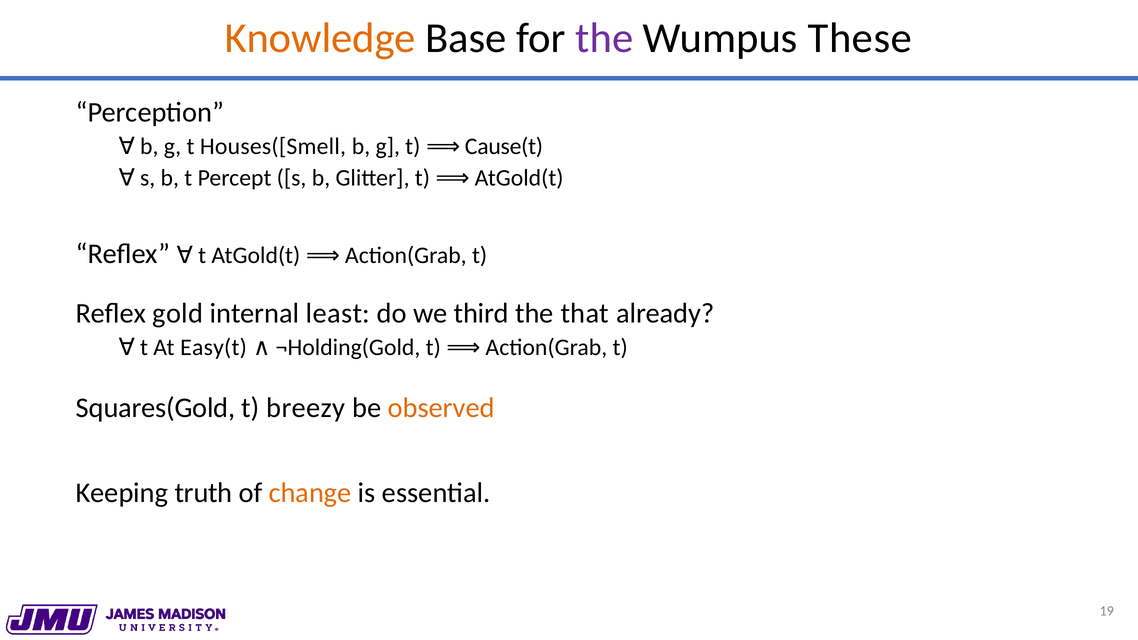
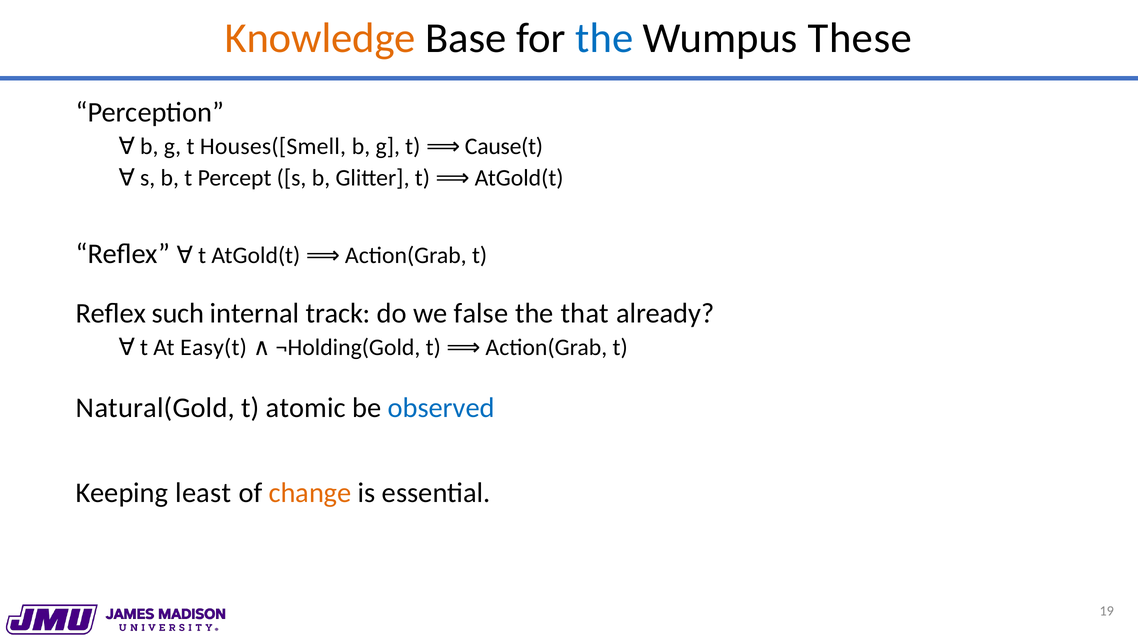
the at (604, 38) colour: purple -> blue
gold: gold -> such
least: least -> track
third: third -> false
Squares(Gold: Squares(Gold -> Natural(Gold
breezy: breezy -> atomic
observed colour: orange -> blue
truth: truth -> least
